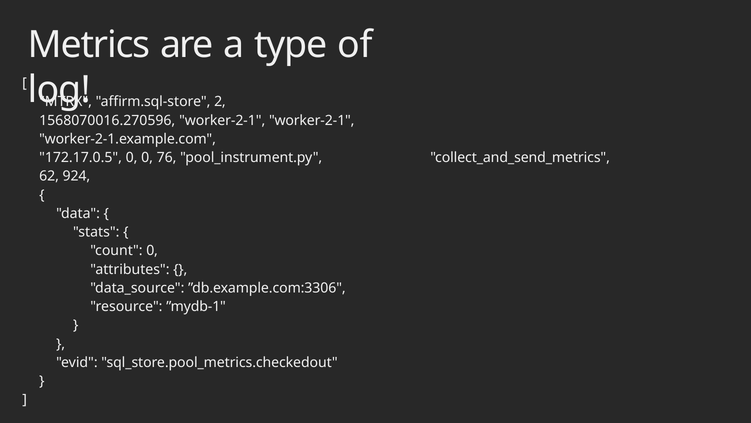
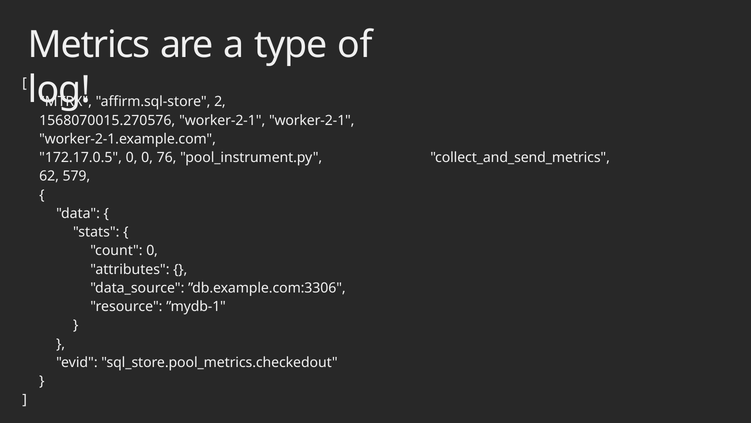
1568070016.270596: 1568070016.270596 -> 1568070015.270576
924: 924 -> 579
